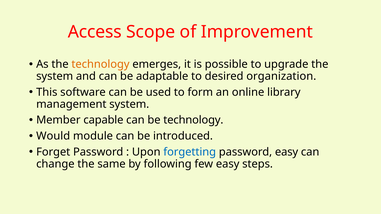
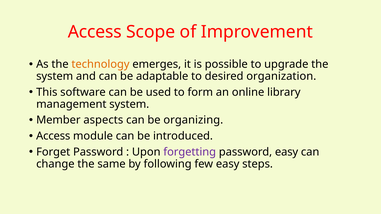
capable: capable -> aspects
be technology: technology -> organizing
Would at (53, 136): Would -> Access
forgetting colour: blue -> purple
